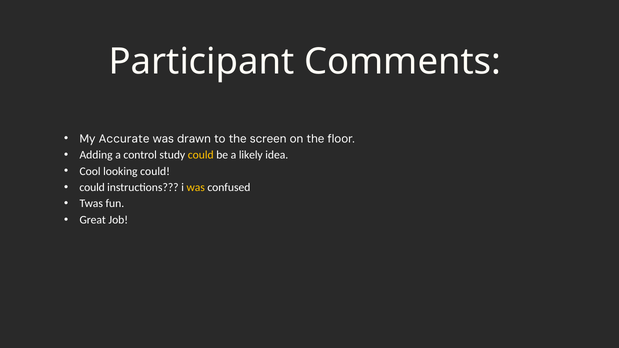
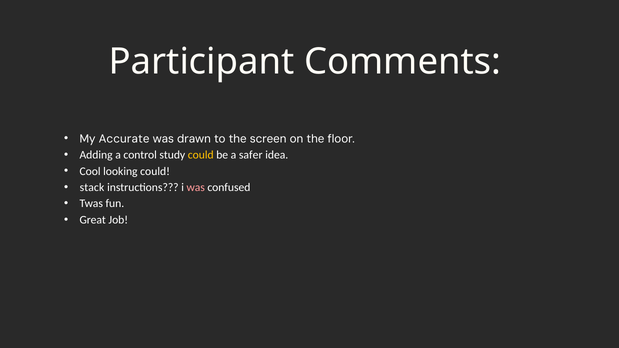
likely: likely -> safer
could at (92, 188): could -> stack
was at (196, 188) colour: yellow -> pink
